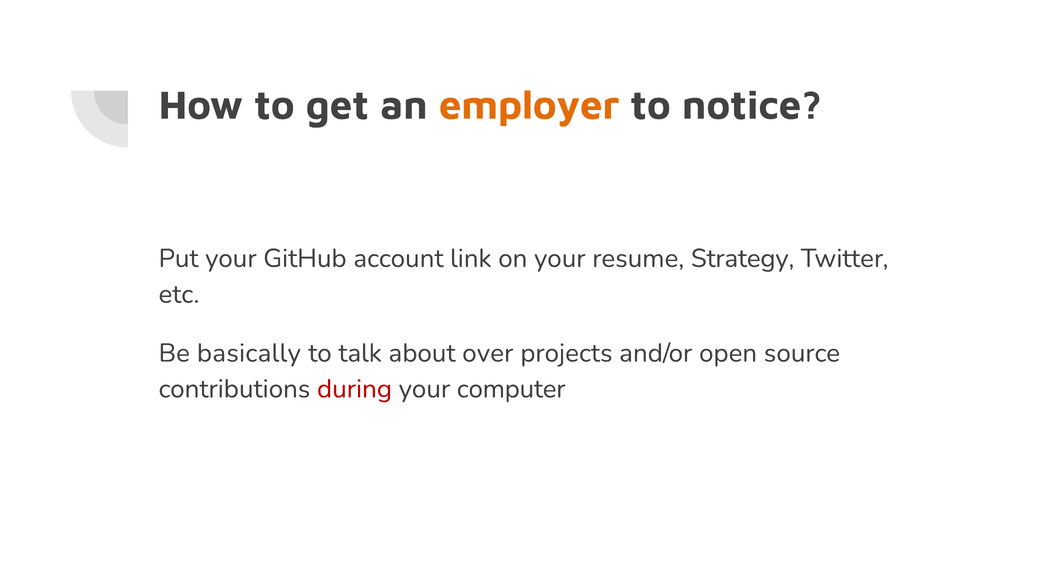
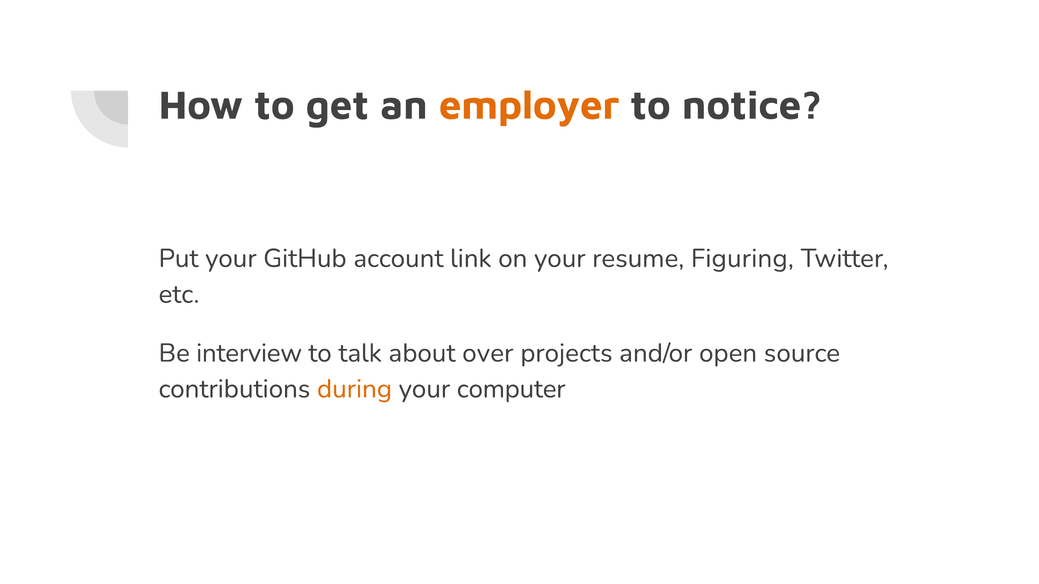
Strategy: Strategy -> Figuring
basically: basically -> interview
during colour: red -> orange
